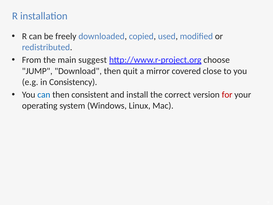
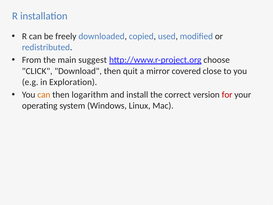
JUMP: JUMP -> CLICK
Consistency: Consistency -> Exploration
can at (44, 95) colour: blue -> orange
consistent: consistent -> logarithm
